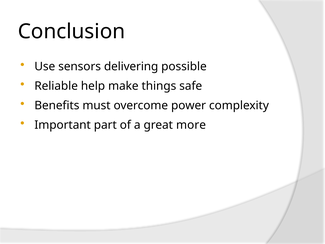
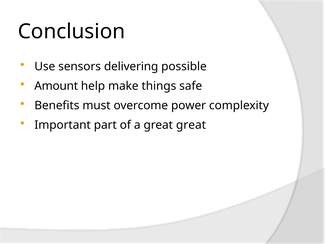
Reliable: Reliable -> Amount
great more: more -> great
